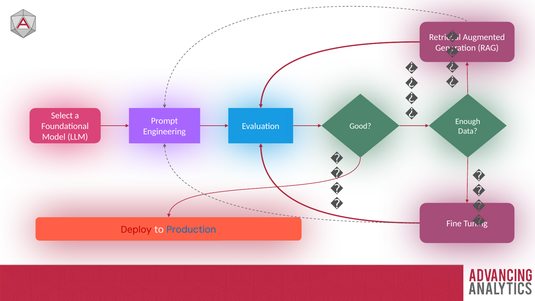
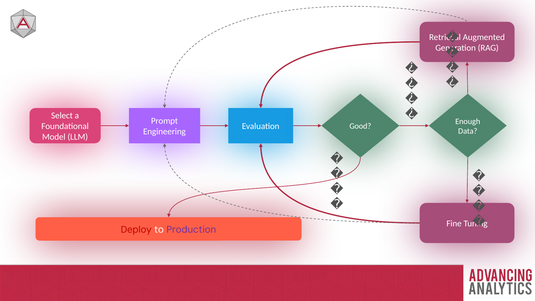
Production colour: blue -> purple
